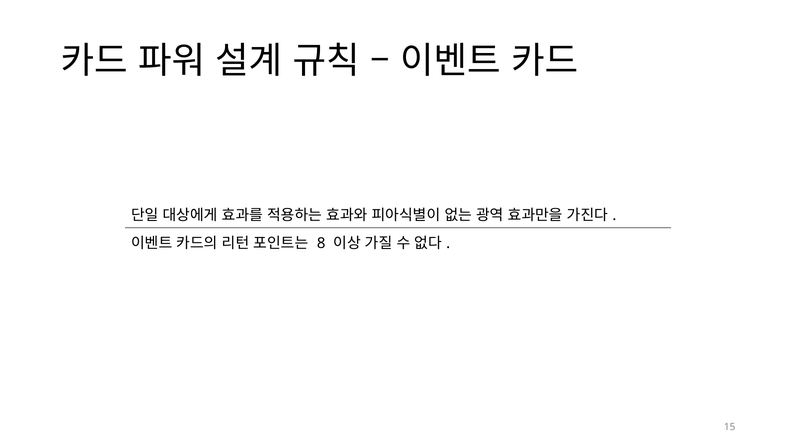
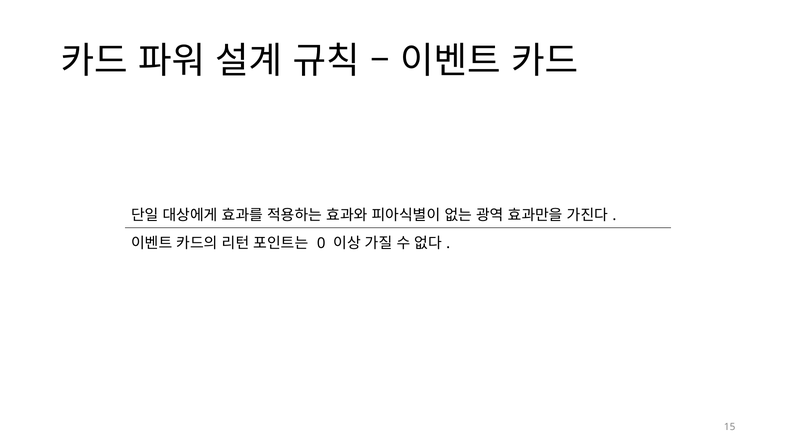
8: 8 -> 0
